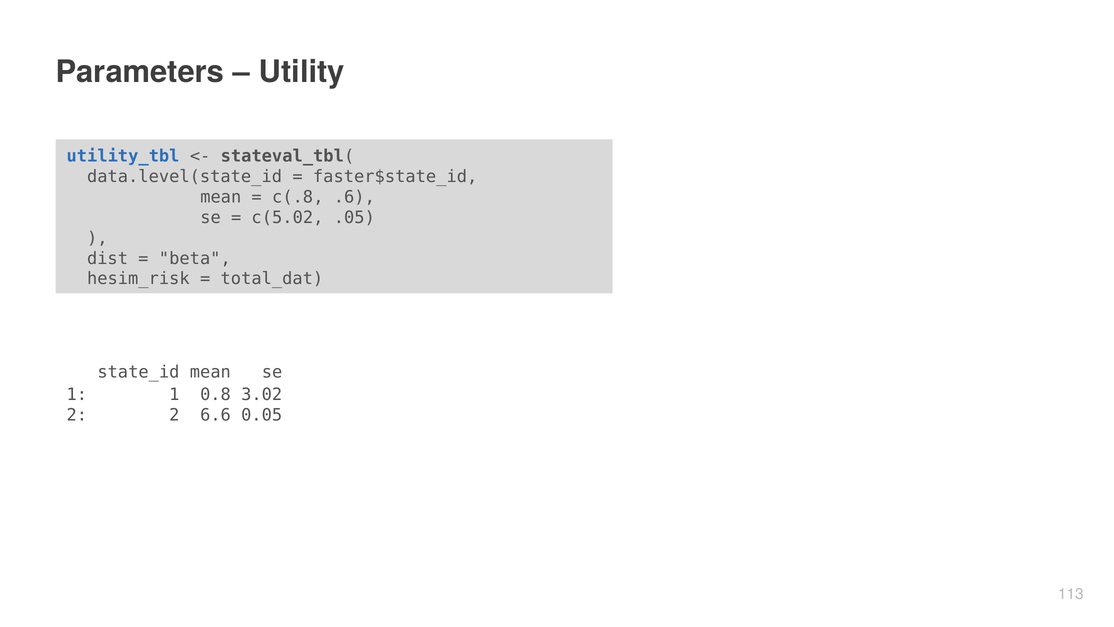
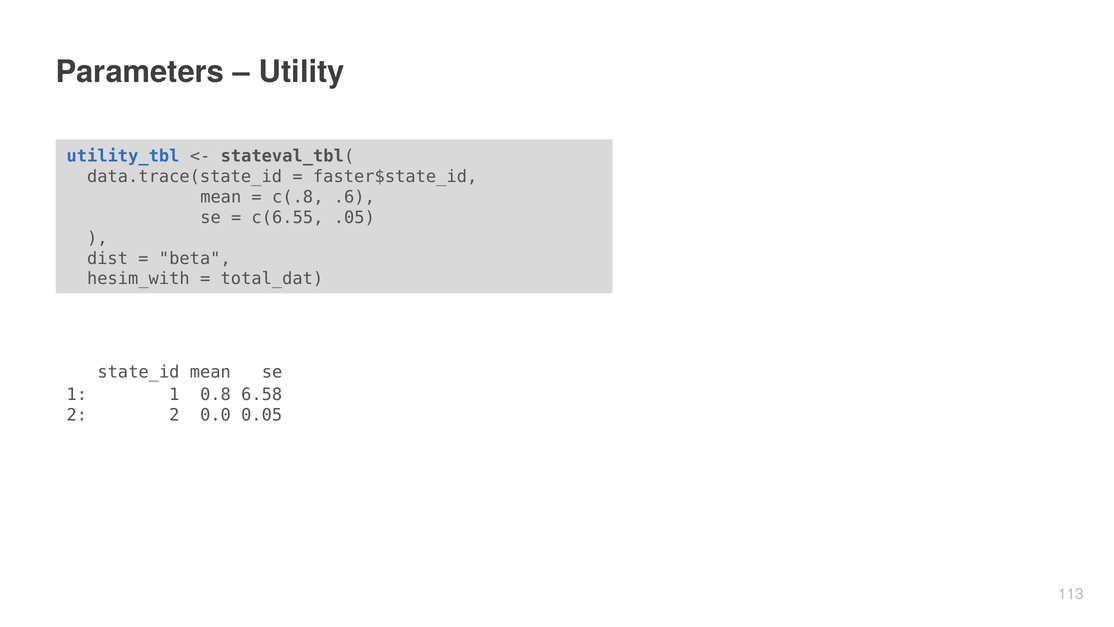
data.level(state_id: data.level(state_id -> data.trace(state_id
c(5.02: c(5.02 -> c(6.55
hesim_risk: hesim_risk -> hesim_with
3.02: 3.02 -> 6.58
6.6: 6.6 -> 0.0
